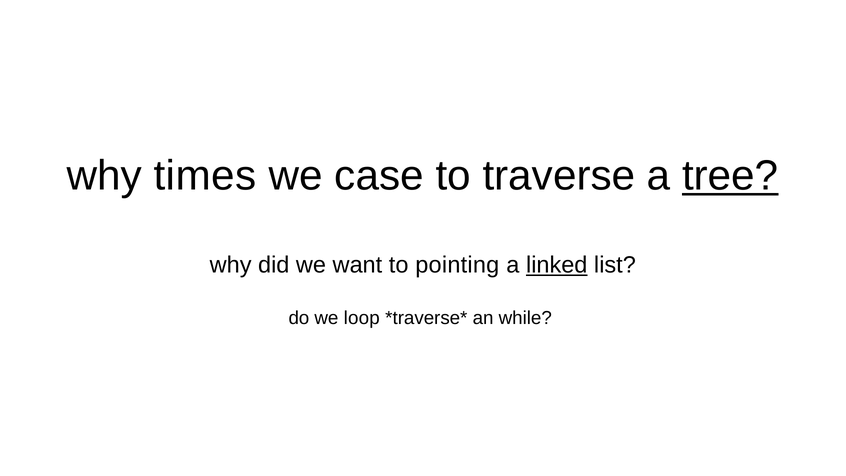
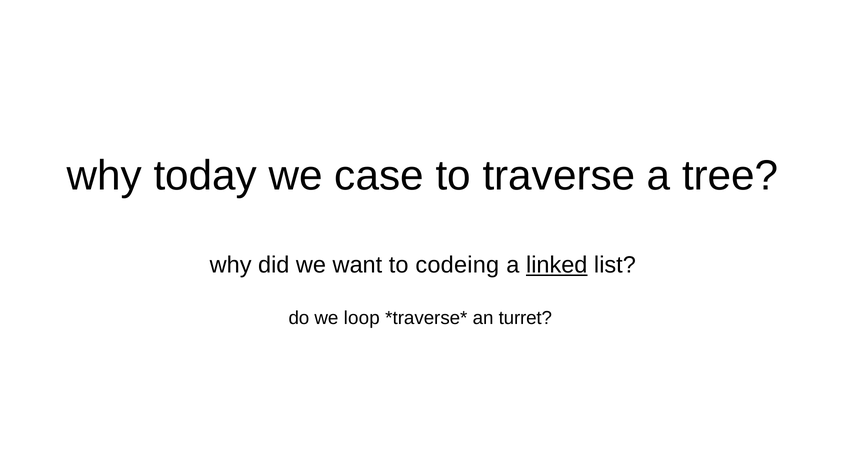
times: times -> today
tree underline: present -> none
pointing: pointing -> codeing
while: while -> turret
